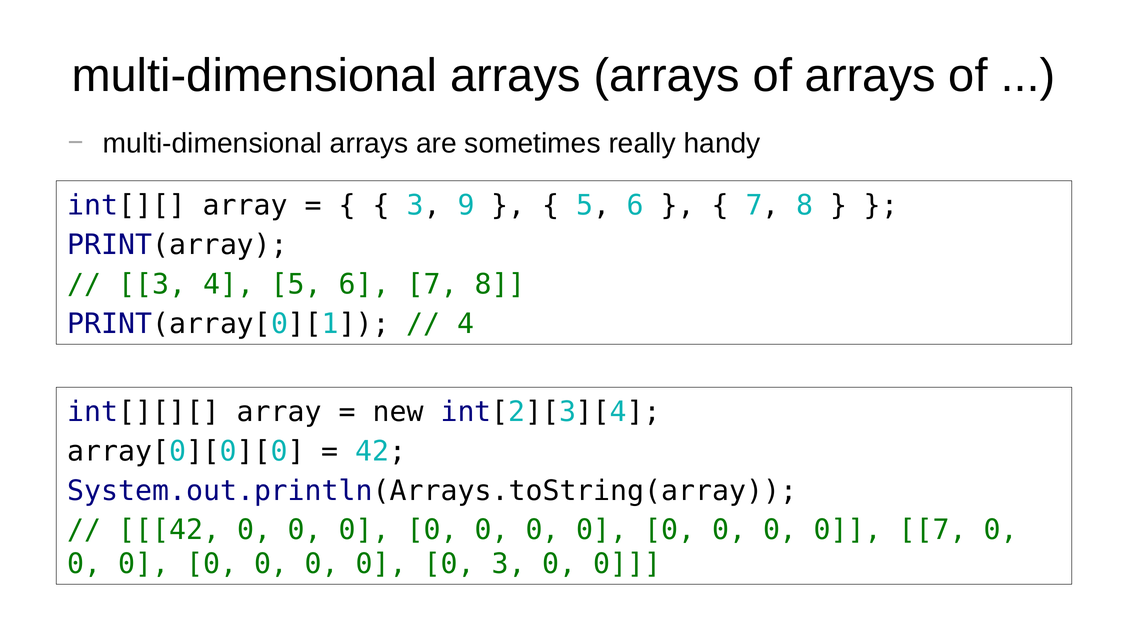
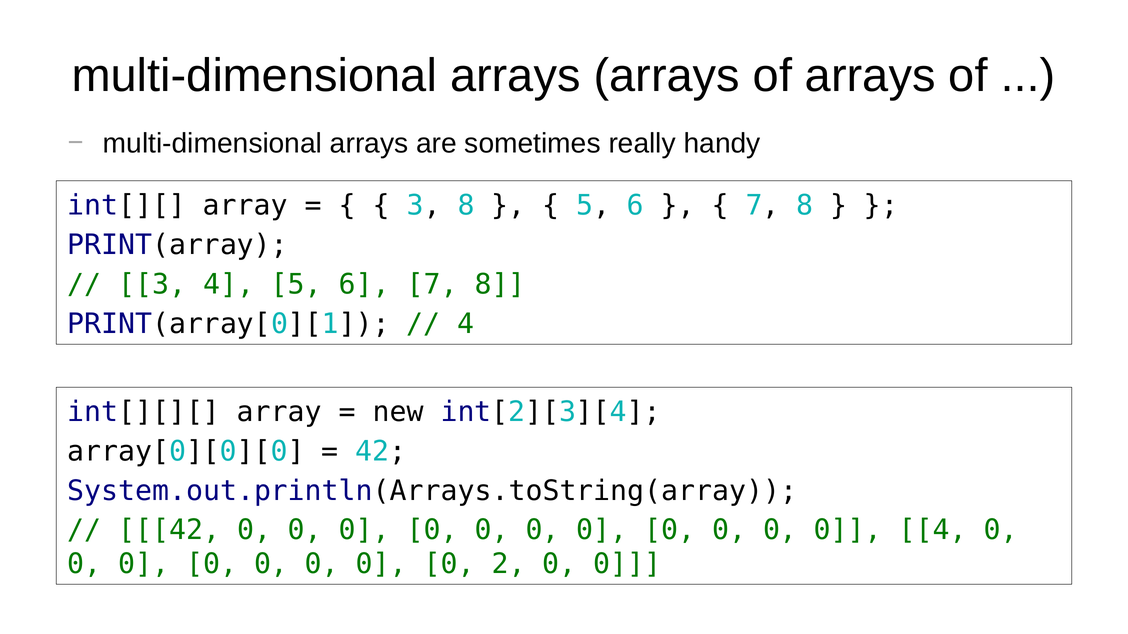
3 9: 9 -> 8
0 7: 7 -> 4
0 3: 3 -> 2
